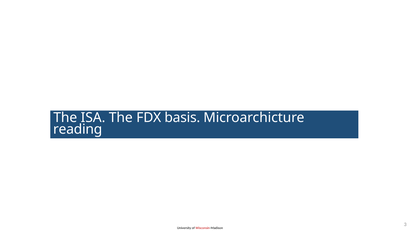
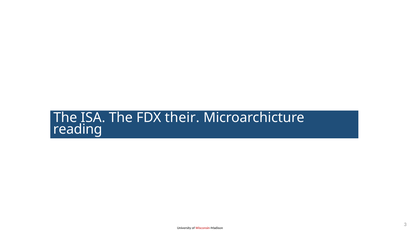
basis: basis -> their
